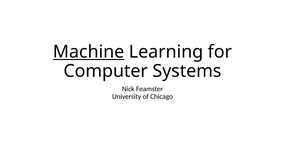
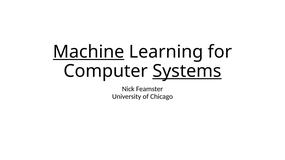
Systems underline: none -> present
